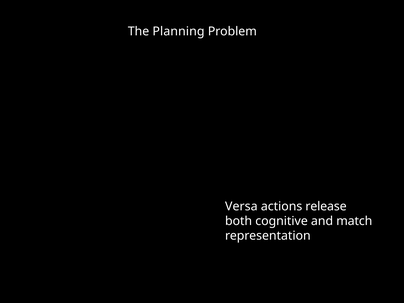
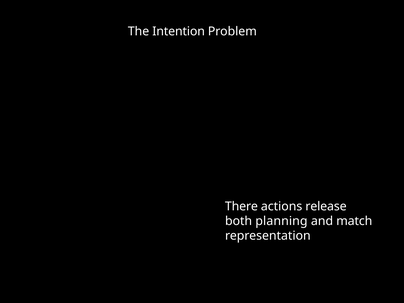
Planning: Planning -> Intention
Versa: Versa -> There
cognitive: cognitive -> planning
